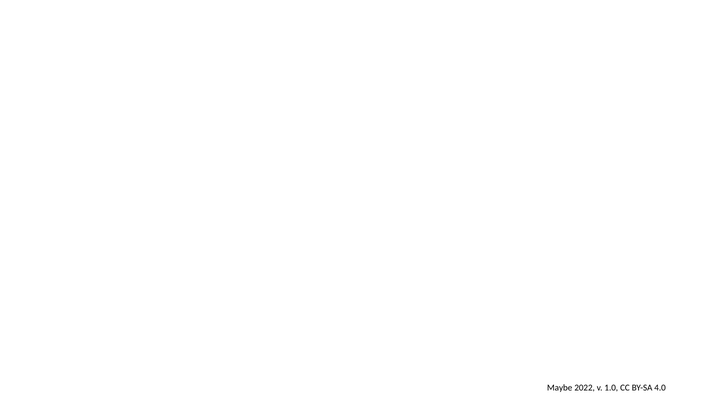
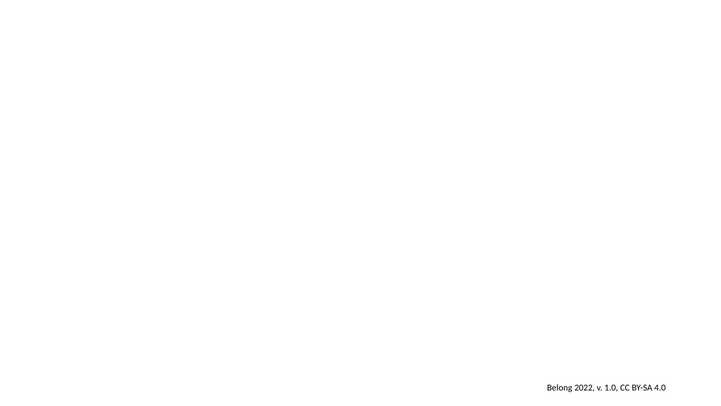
Maybe: Maybe -> Belong
